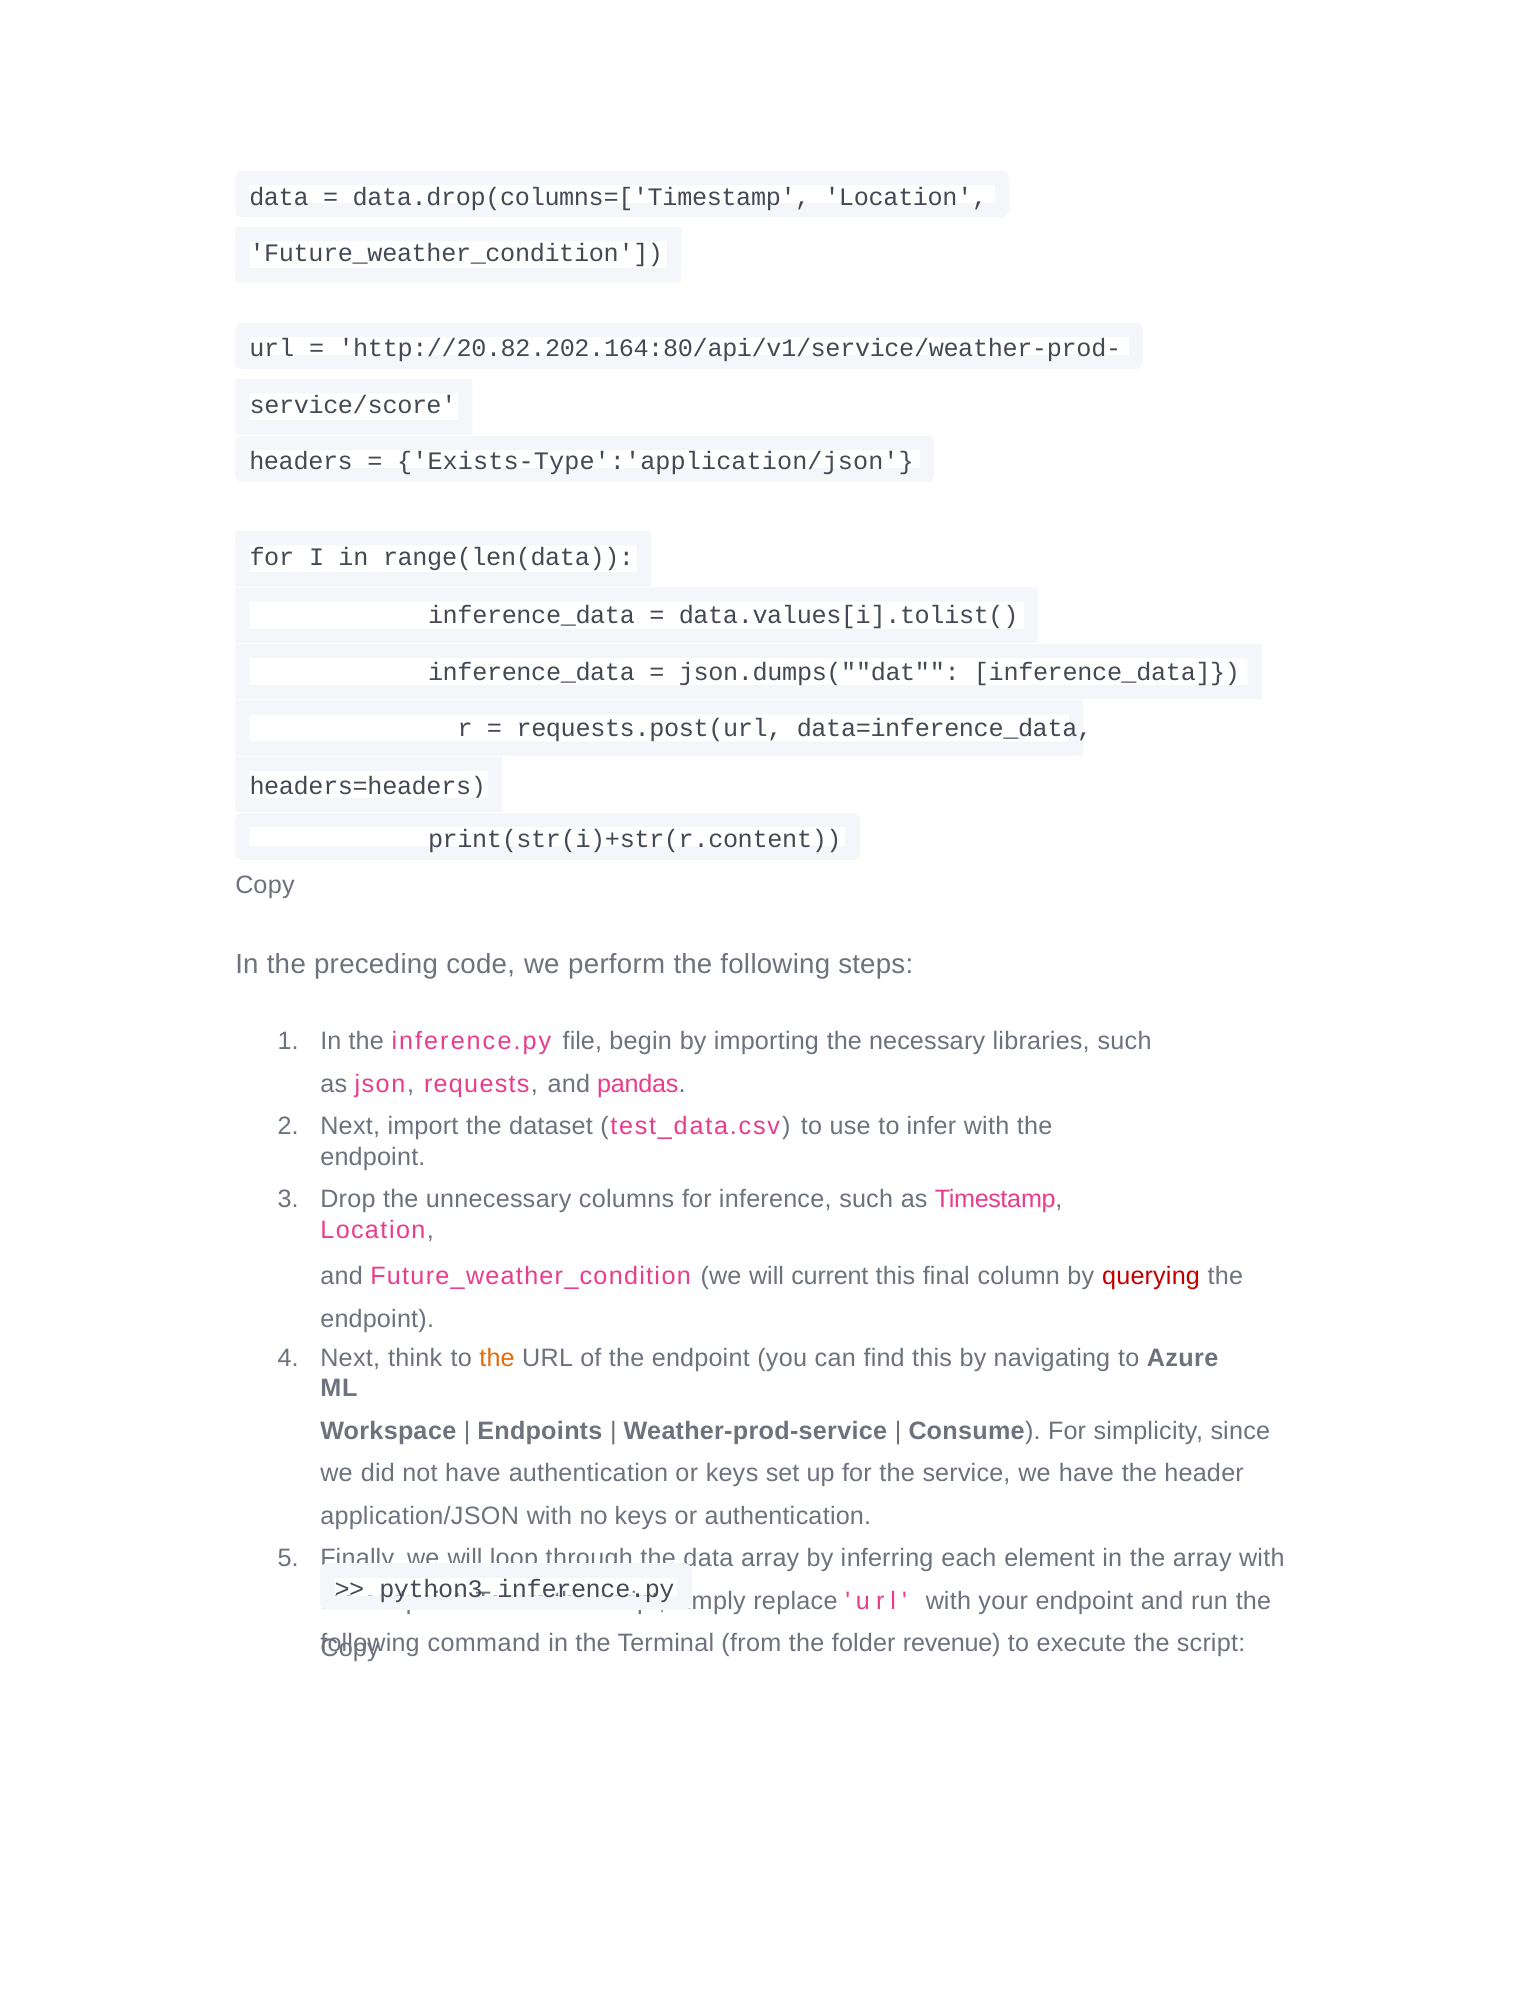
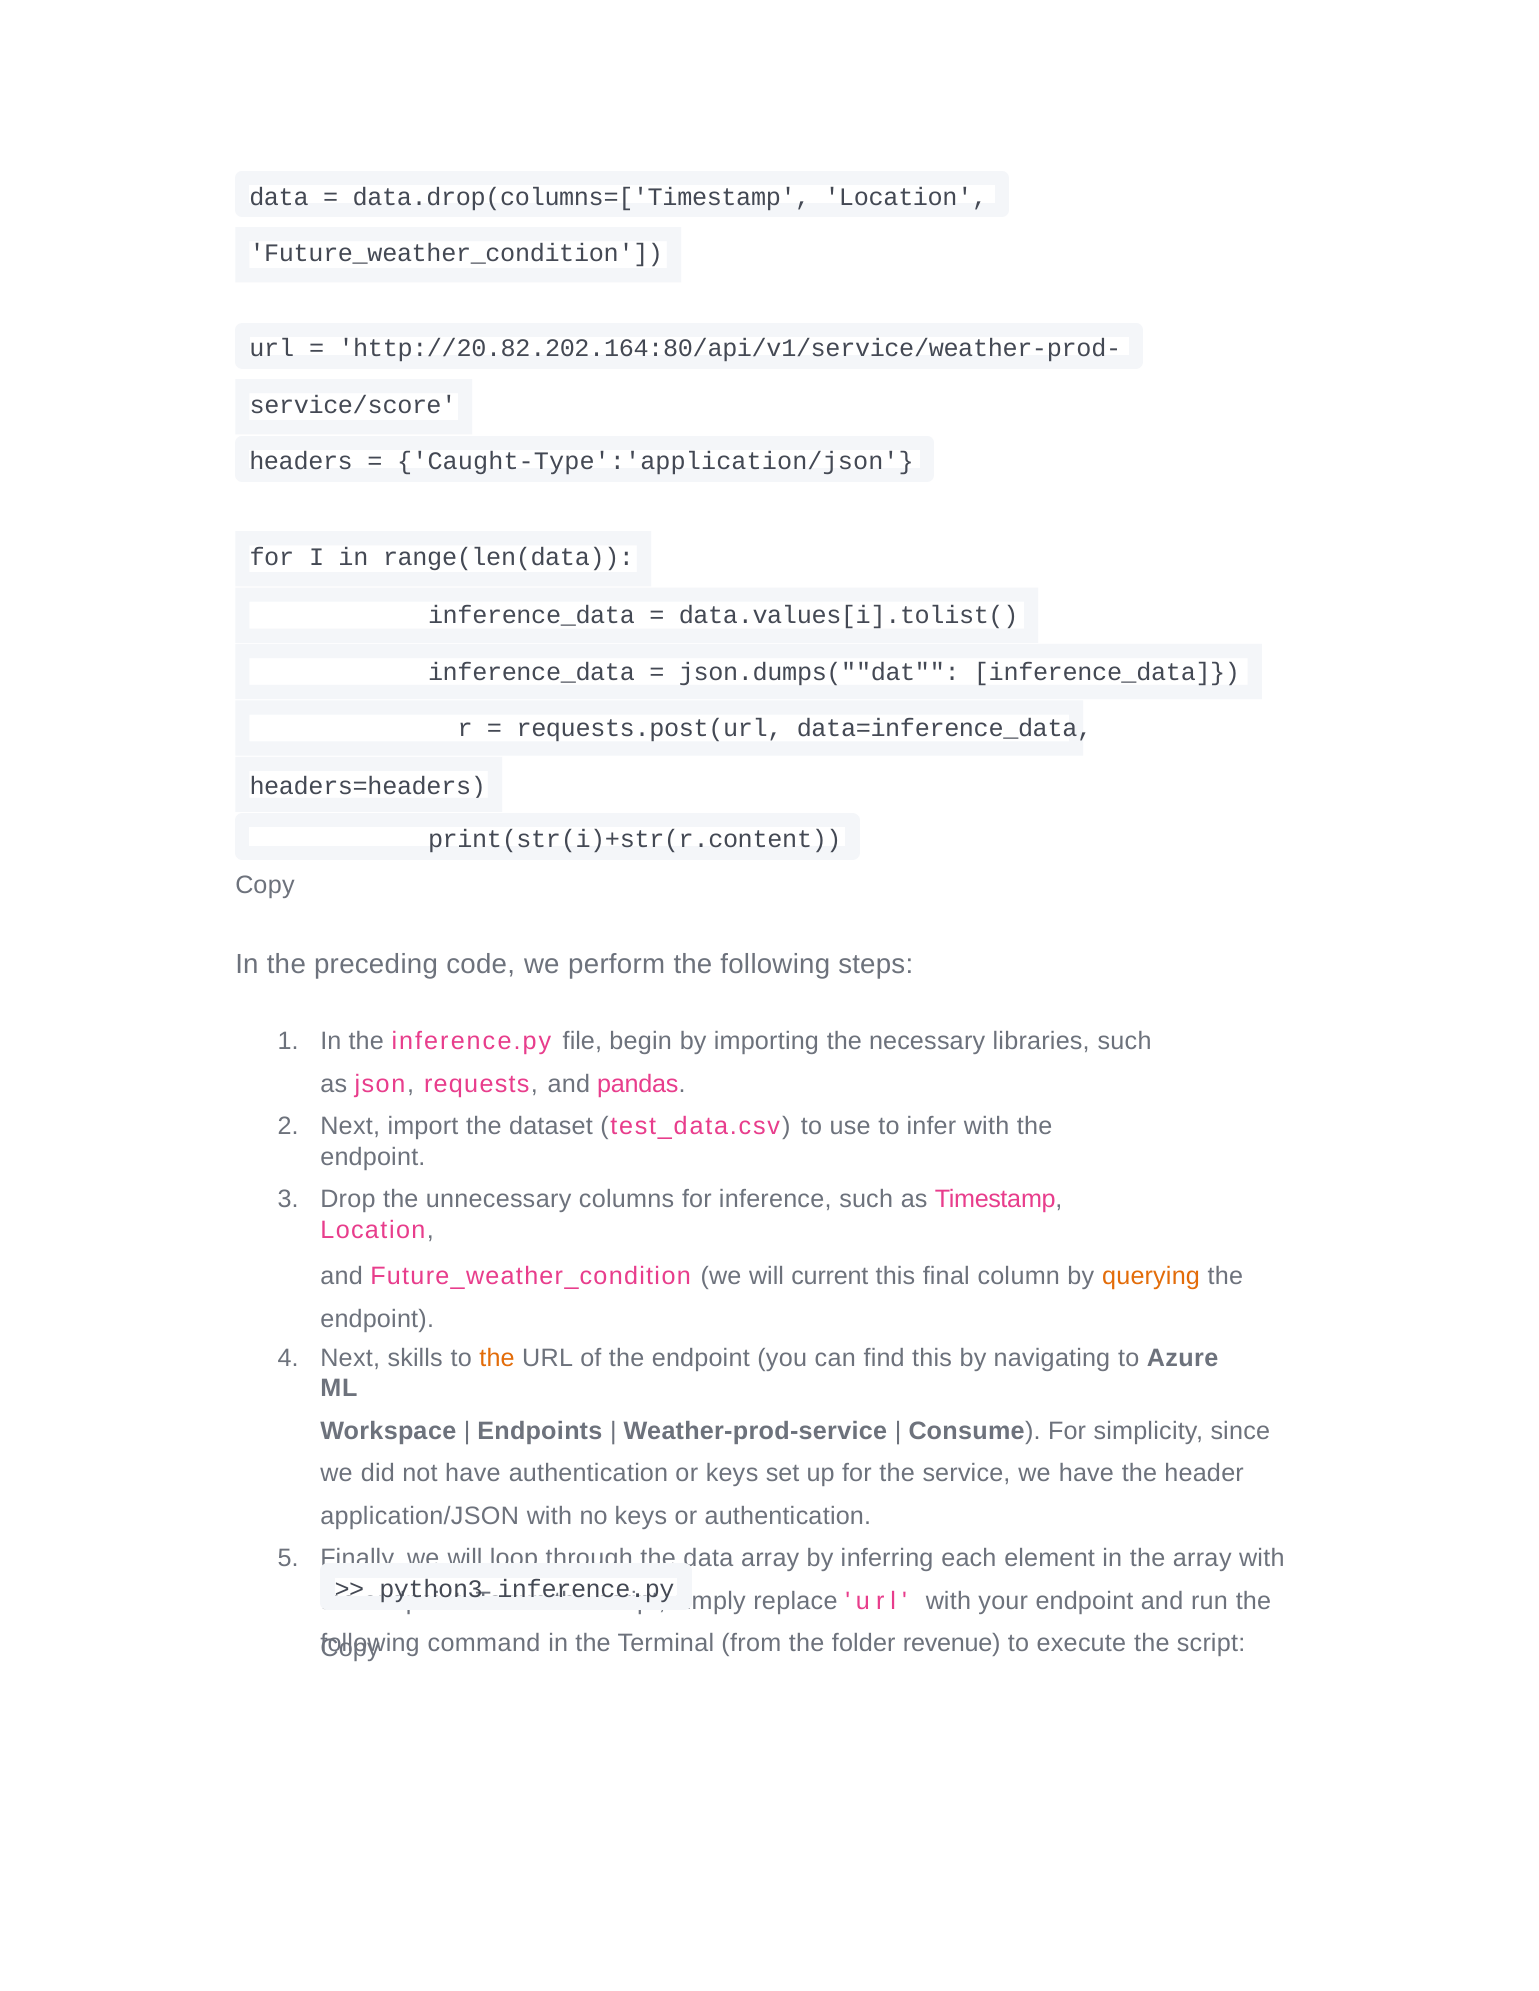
Exists-Type':'application/json: Exists-Type':'application/json -> Caught-Type':'application/json
querying colour: red -> orange
think: think -> skills
